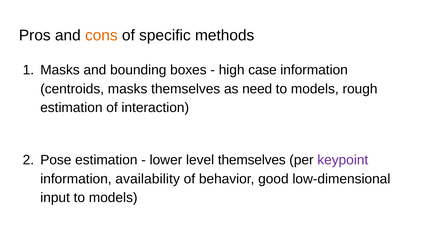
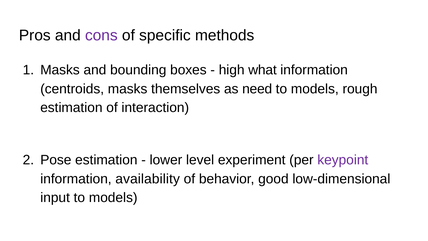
cons colour: orange -> purple
case: case -> what
level themselves: themselves -> experiment
